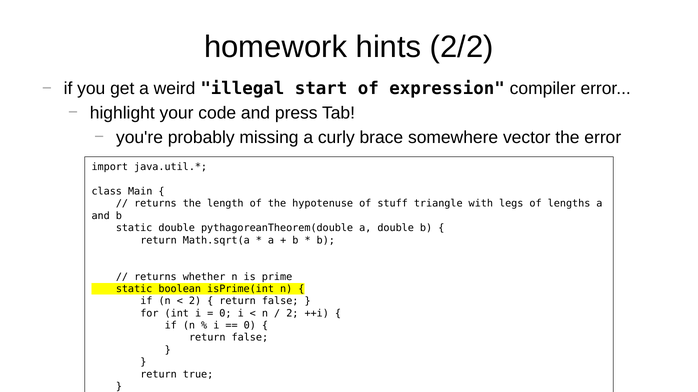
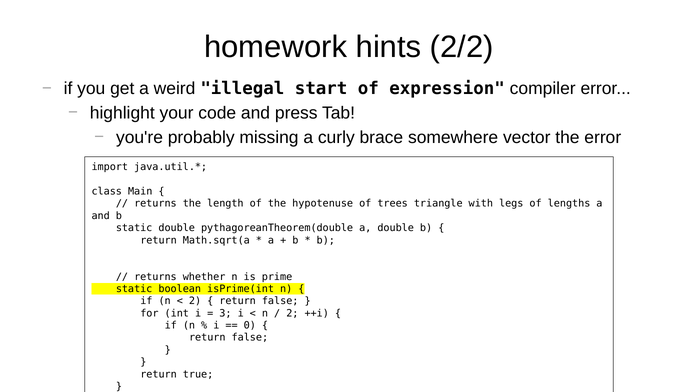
stuff: stuff -> trees
0 at (225, 314): 0 -> 3
